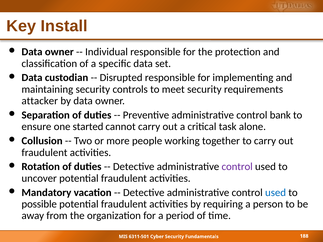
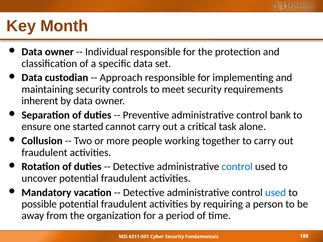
Install: Install -> Month
Disrupted: Disrupted -> Approach
attacker: attacker -> inherent
control at (237, 167) colour: purple -> blue
